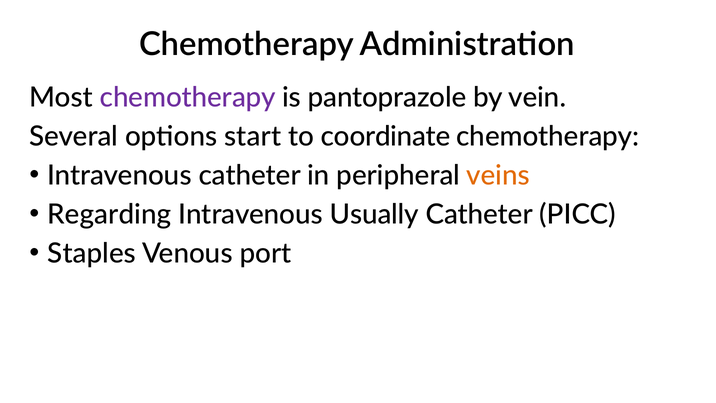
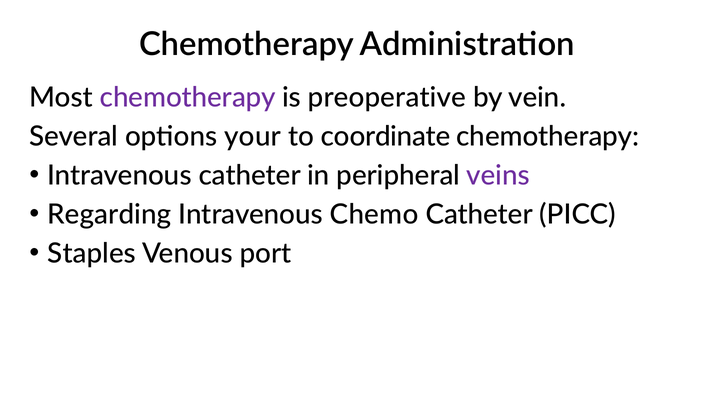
pantoprazole: pantoprazole -> preoperative
start: start -> your
veins colour: orange -> purple
Usually: Usually -> Chemo
